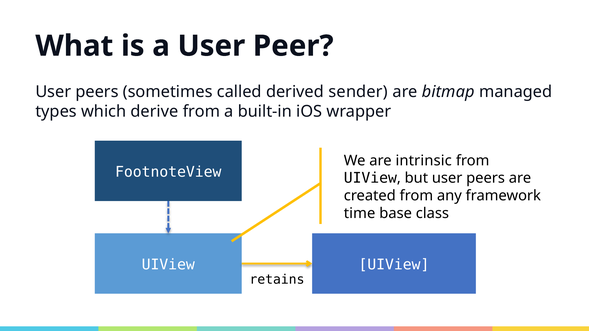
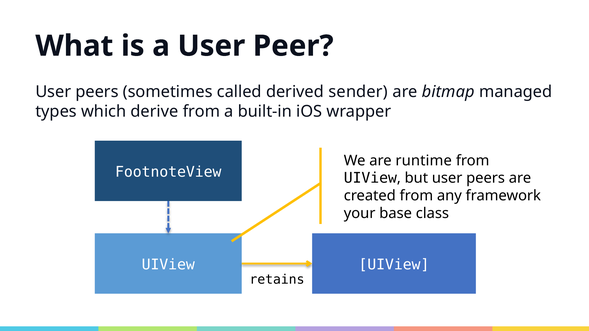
intrinsic: intrinsic -> runtime
time: time -> your
